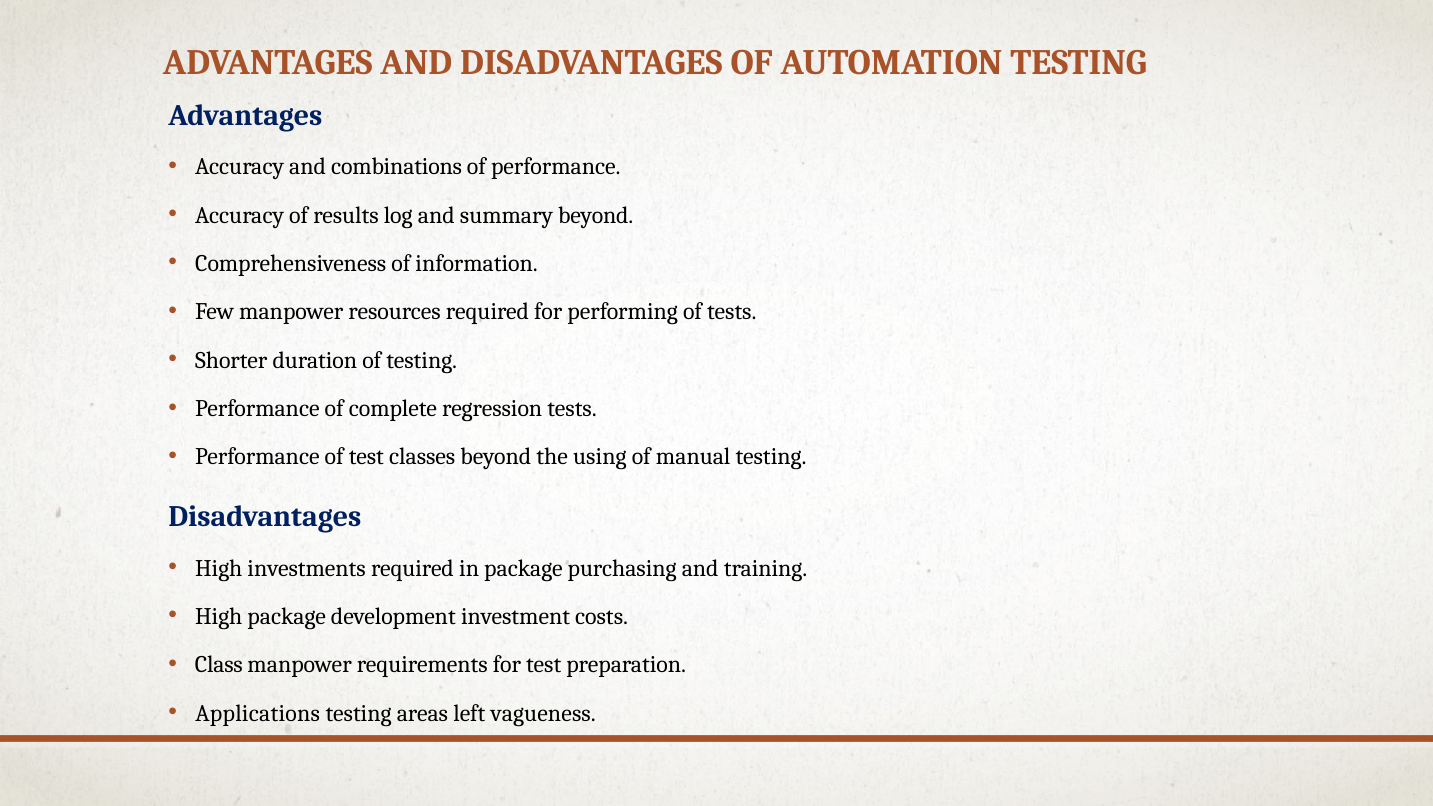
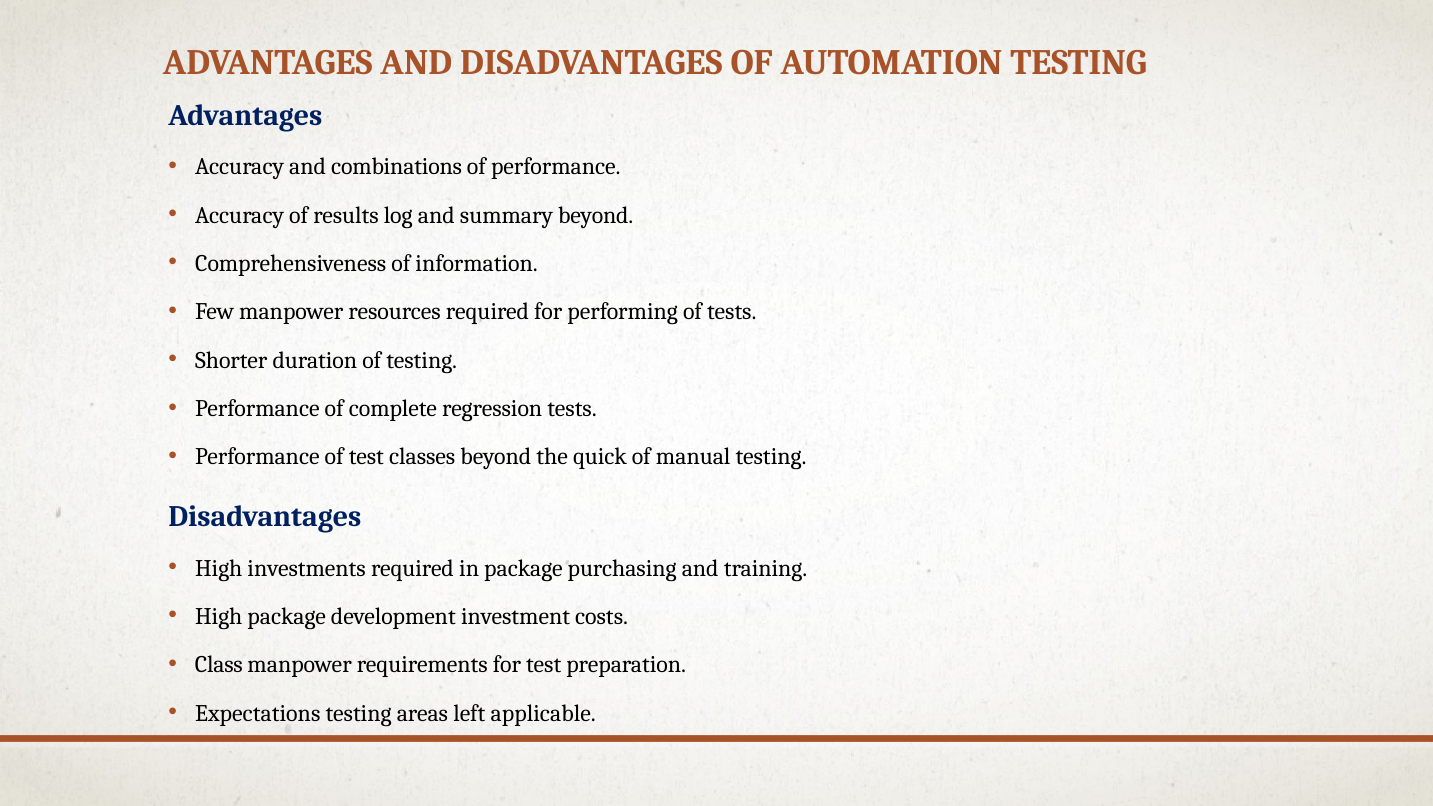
using: using -> quick
Applications: Applications -> Expectations
vagueness: vagueness -> applicable
